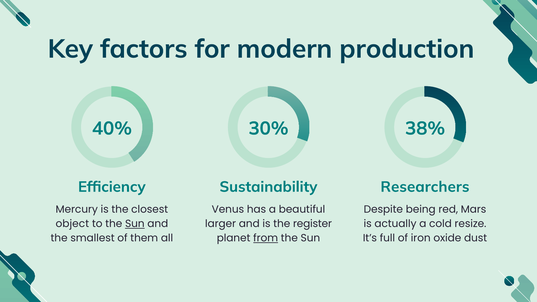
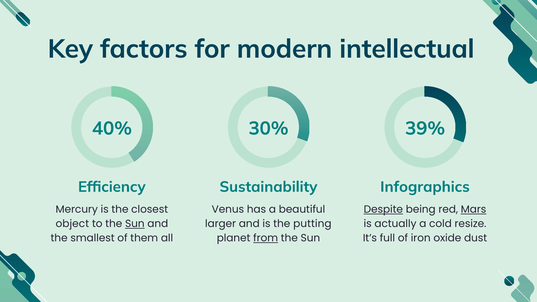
production: production -> intellectual
38%: 38% -> 39%
Researchers: Researchers -> Infographics
Despite underline: none -> present
Mars underline: none -> present
register: register -> putting
